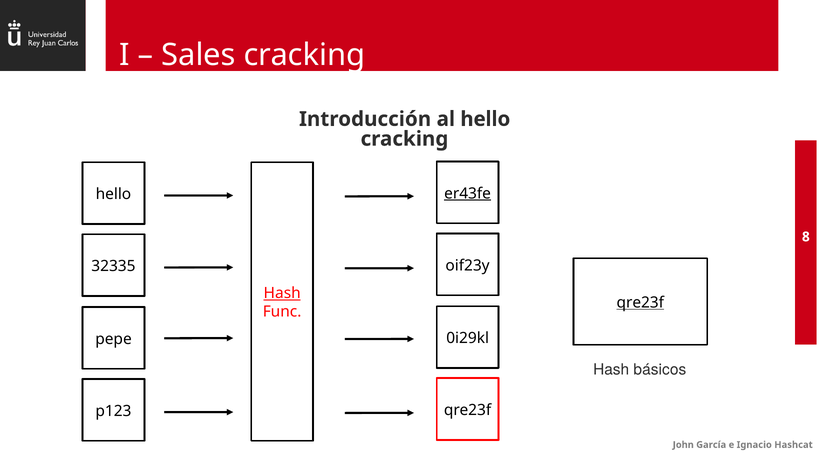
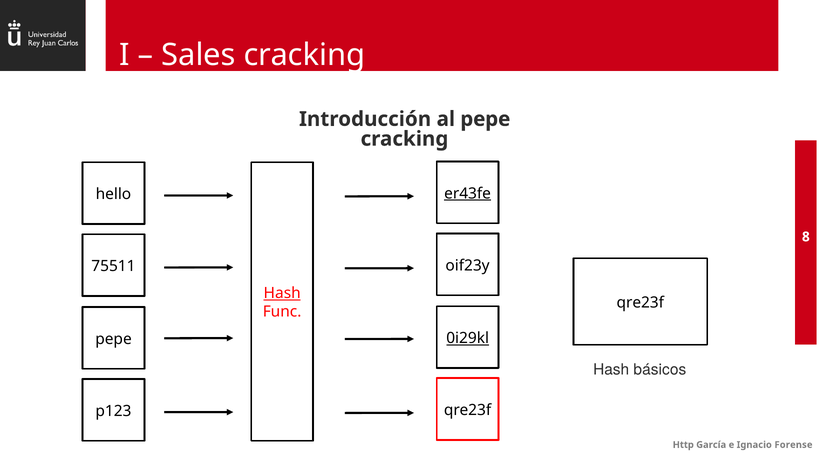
al hello: hello -> pepe
32335: 32335 -> 75511
qre23f at (640, 303) underline: present -> none
0i29kl underline: none -> present
John: John -> Http
Hashcat: Hashcat -> Forense
